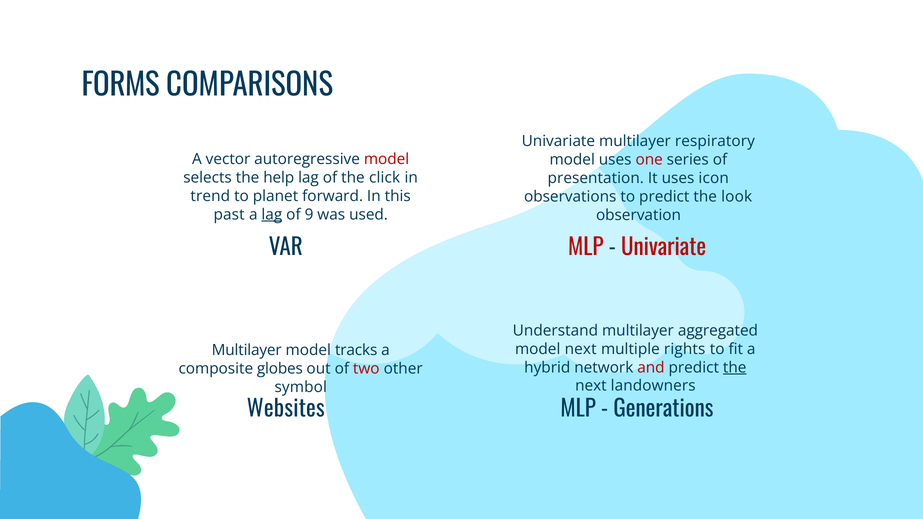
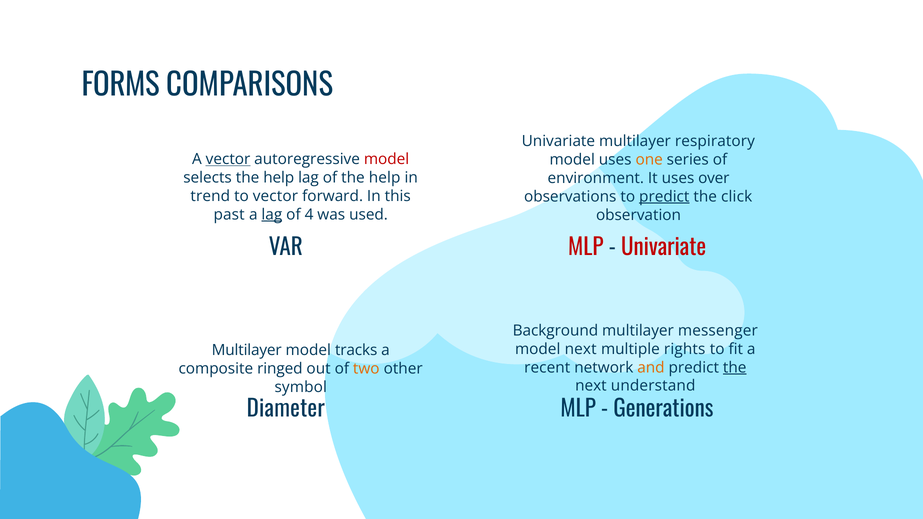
vector at (228, 159) underline: none -> present
one colour: red -> orange
of the click: click -> help
presentation: presentation -> environment
icon: icon -> over
to planet: planet -> vector
predict at (664, 197) underline: none -> present
look: look -> click
9: 9 -> 4
Understand: Understand -> Background
aggregated: aggregated -> messenger
hybrid: hybrid -> recent
and colour: red -> orange
globes: globes -> ringed
two colour: red -> orange
landowners: landowners -> understand
Websites: Websites -> Diameter
